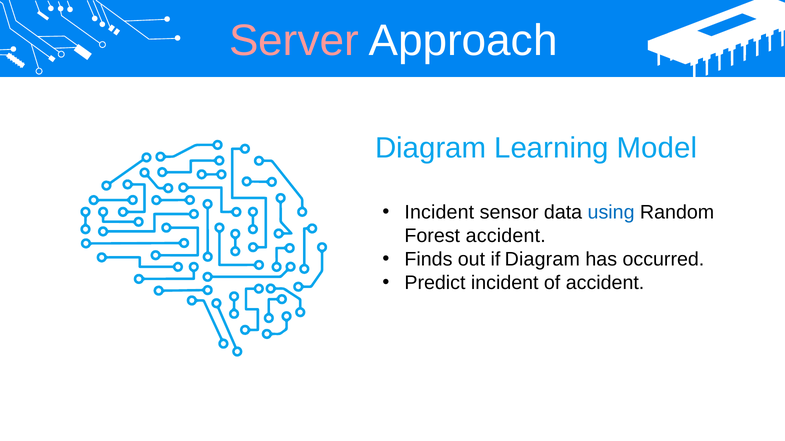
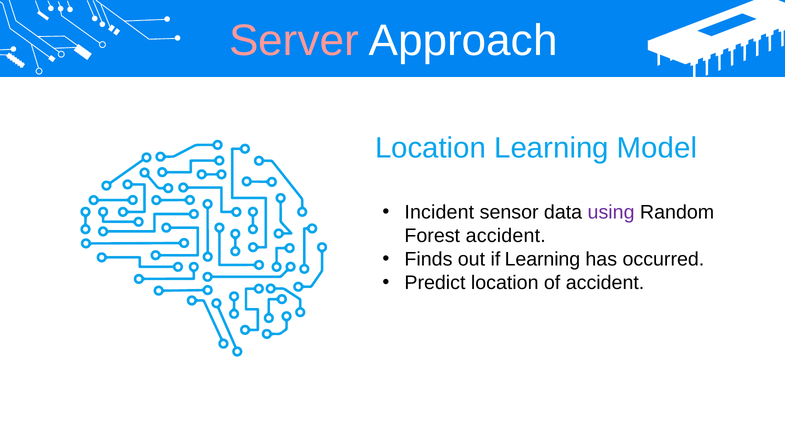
Diagram at (431, 148): Diagram -> Location
using colour: blue -> purple
if Diagram: Diagram -> Learning
Predict incident: incident -> location
